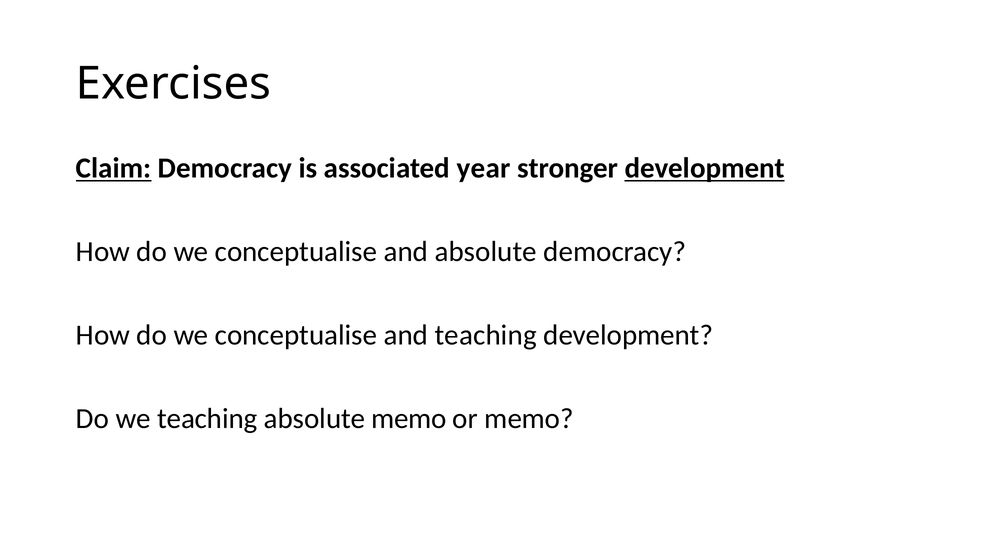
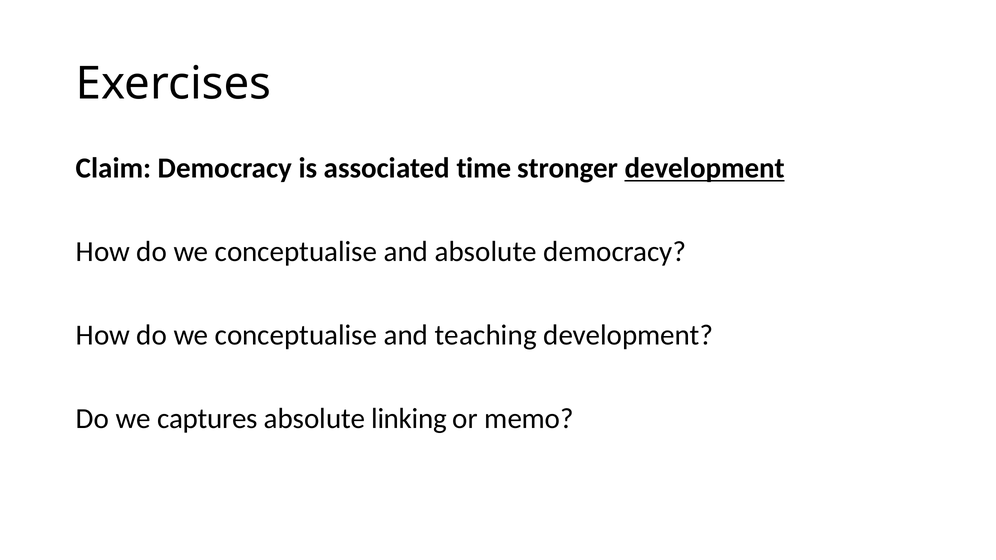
Claim underline: present -> none
year: year -> time
we teaching: teaching -> captures
absolute memo: memo -> linking
